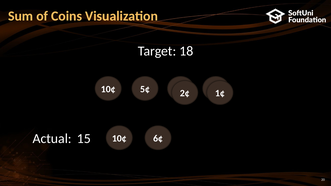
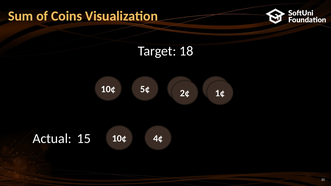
6¢: 6¢ -> 4¢
